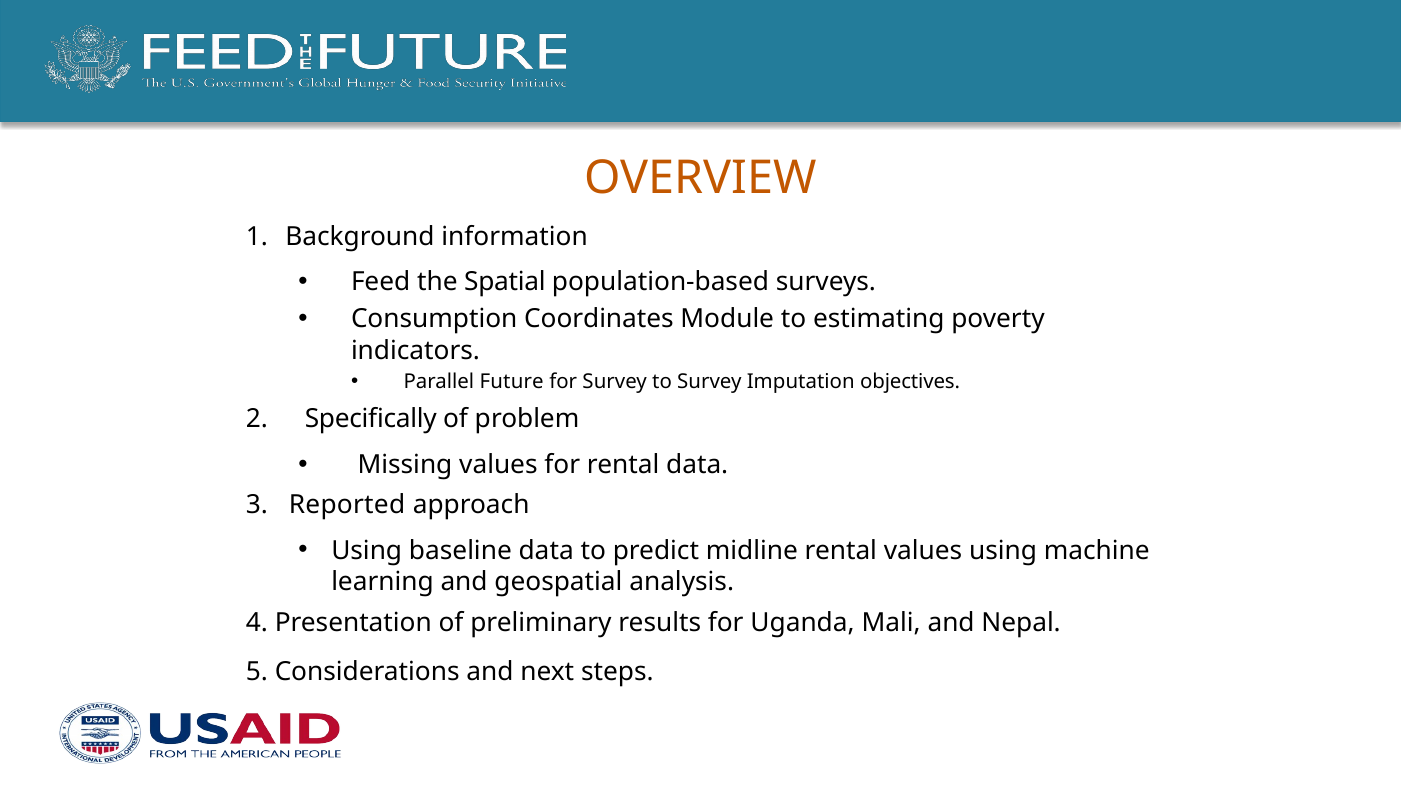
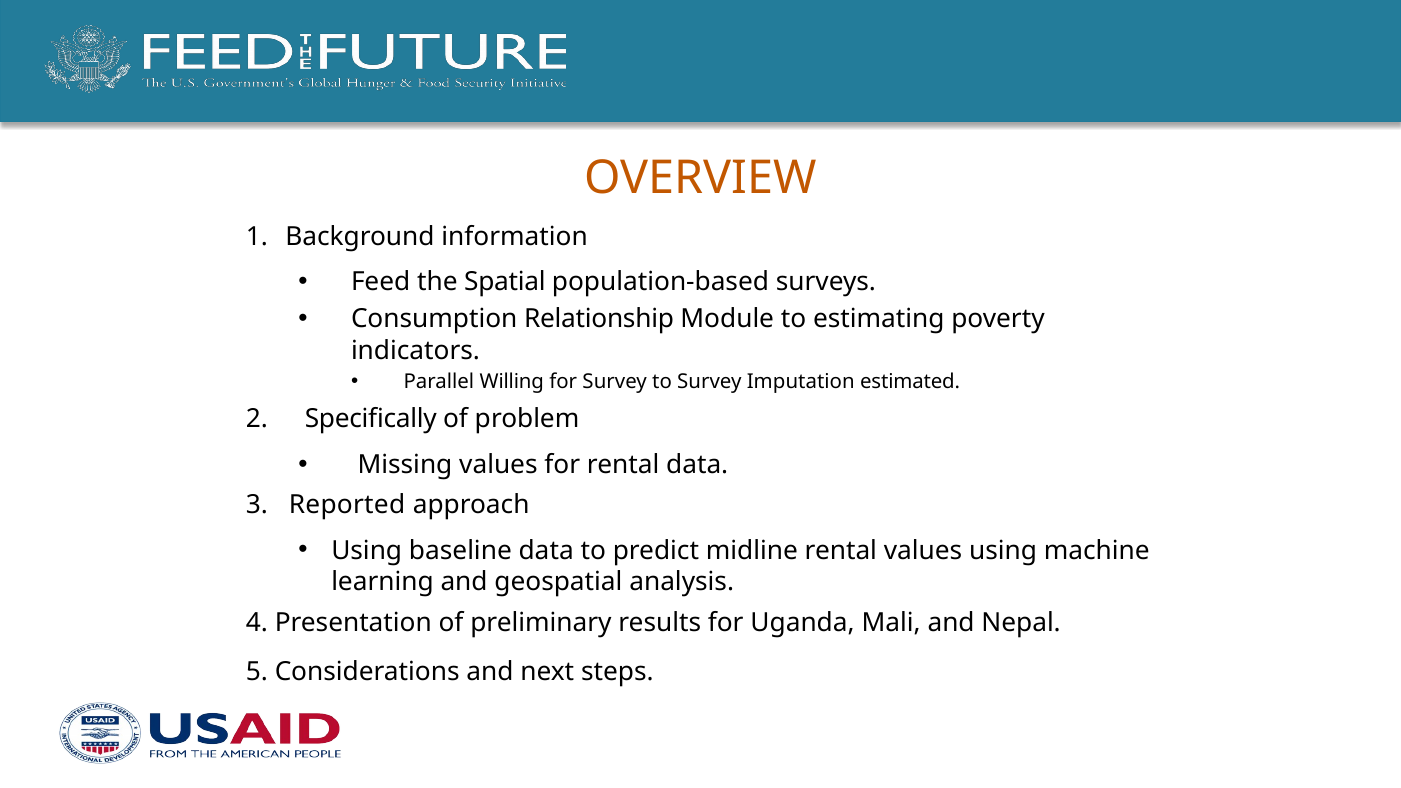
Coordinates: Coordinates -> Relationship
Future: Future -> Willing
objectives: objectives -> estimated
